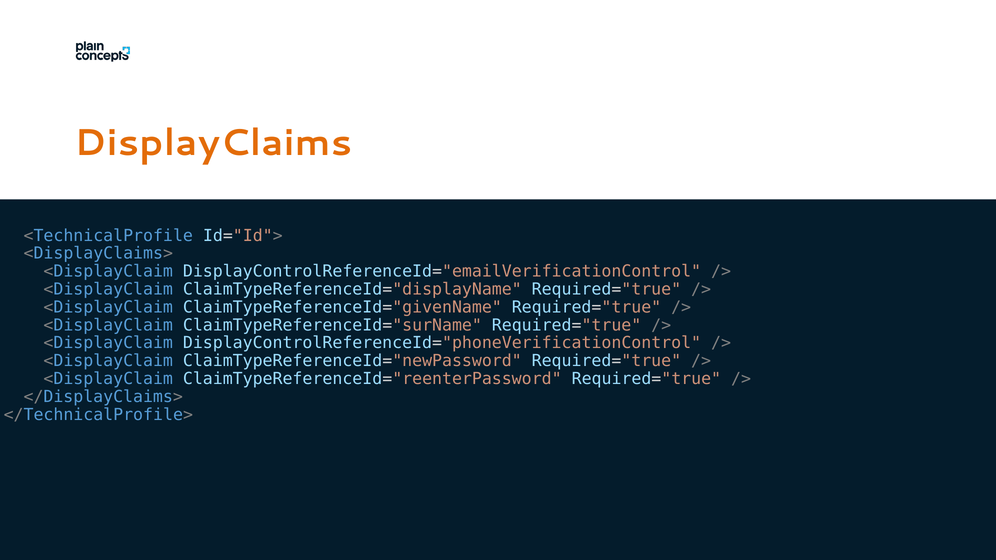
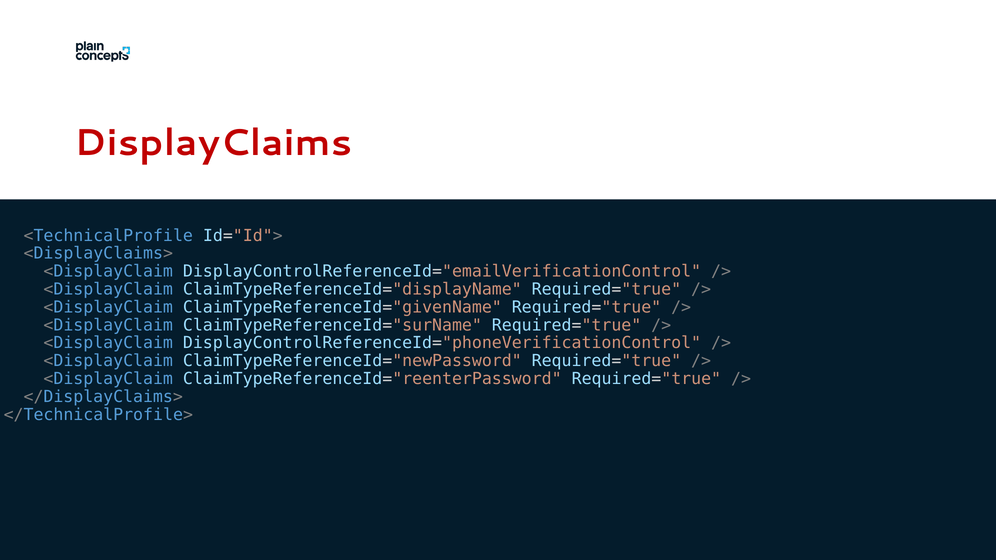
DisplayClaims colour: orange -> red
